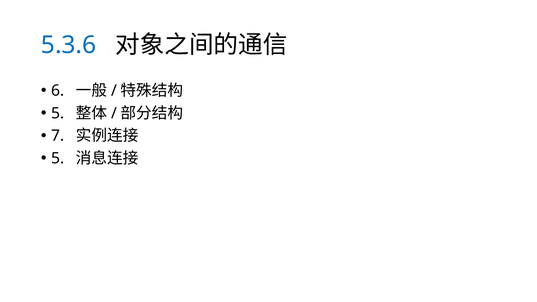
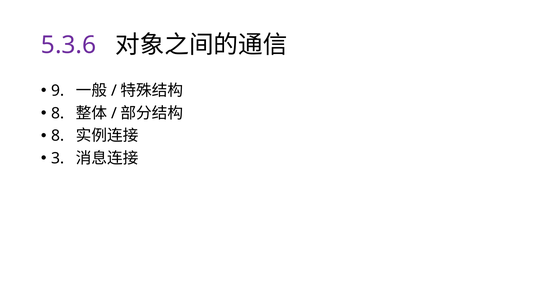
5.3.6 colour: blue -> purple
6: 6 -> 9
5 at (58, 113): 5 -> 8
7 at (58, 136): 7 -> 8
5 at (58, 158): 5 -> 3
